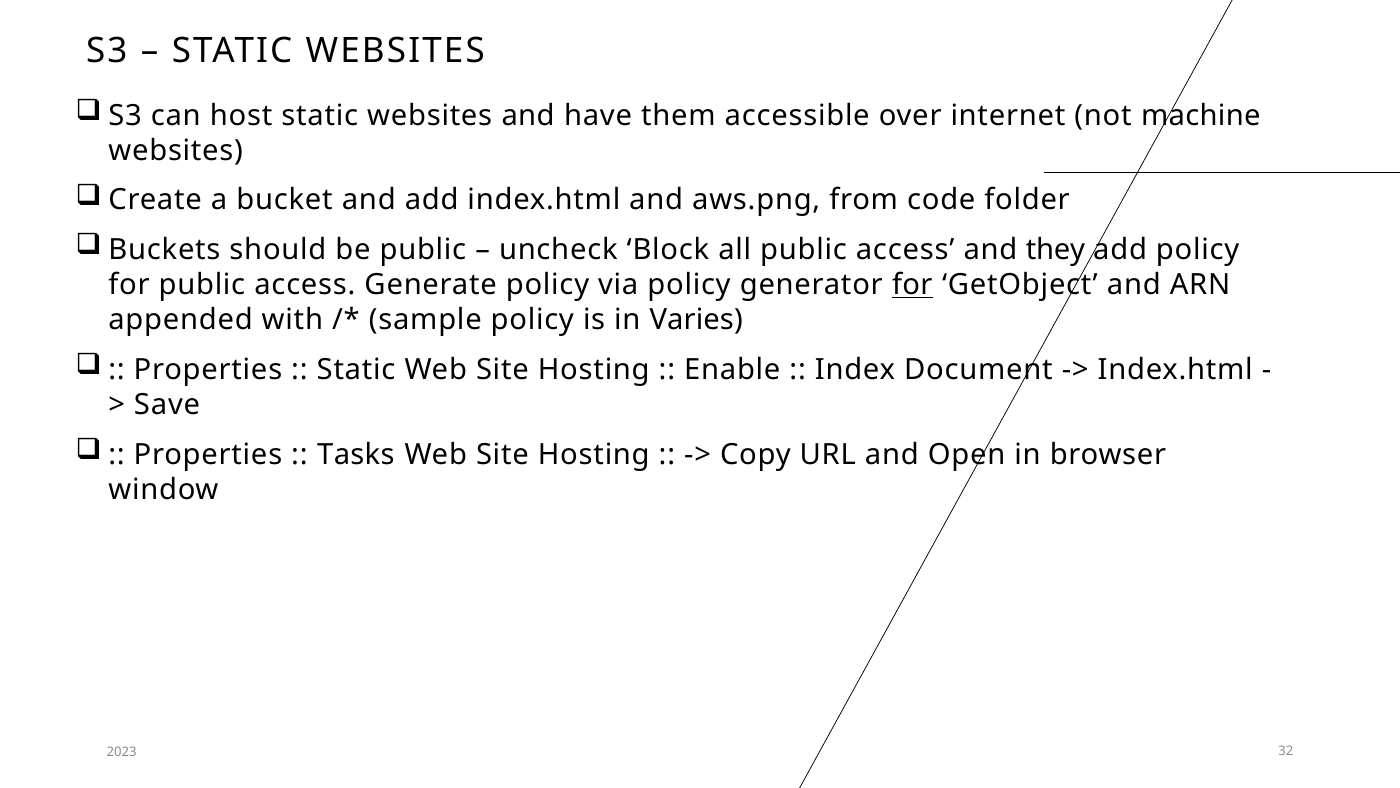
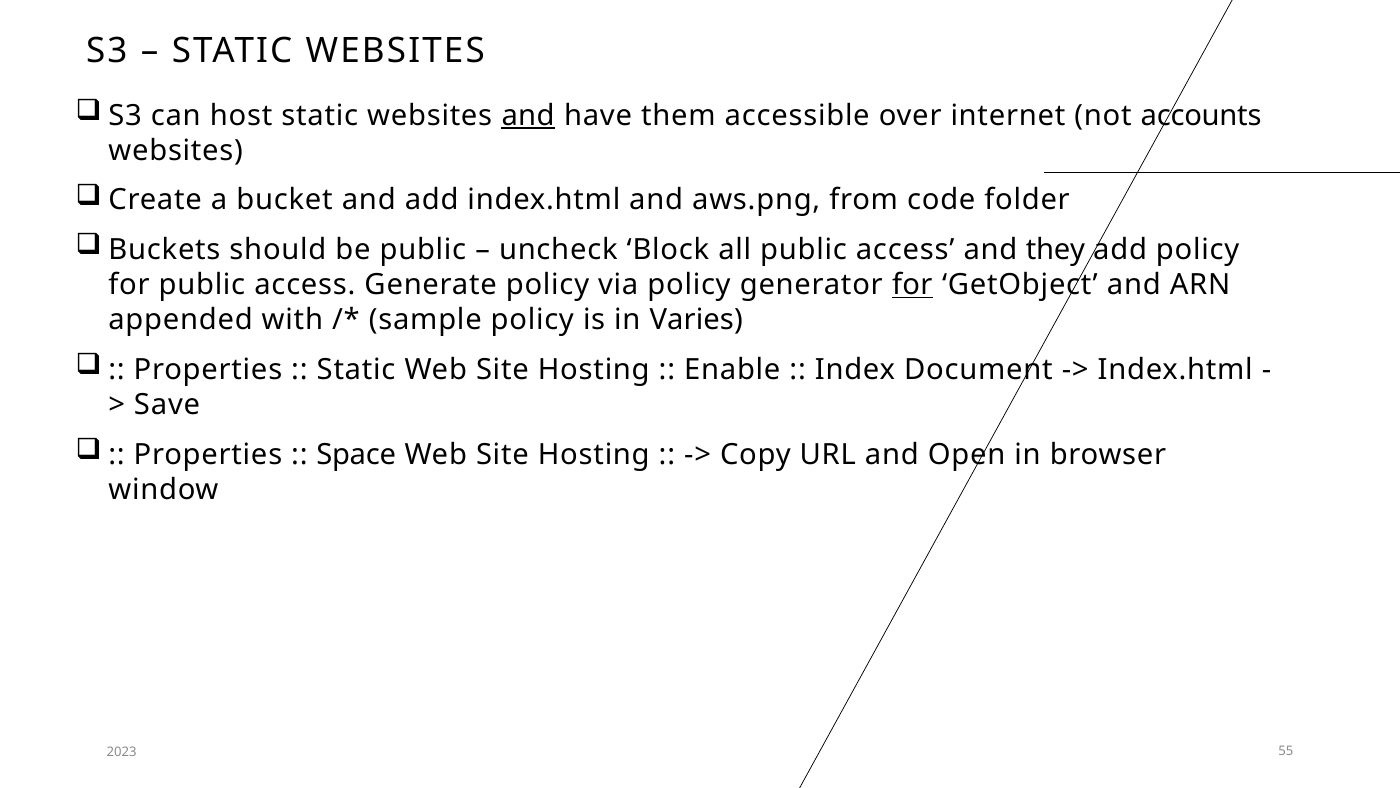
and at (528, 115) underline: none -> present
machine: machine -> accounts
Tasks: Tasks -> Space
32: 32 -> 55
